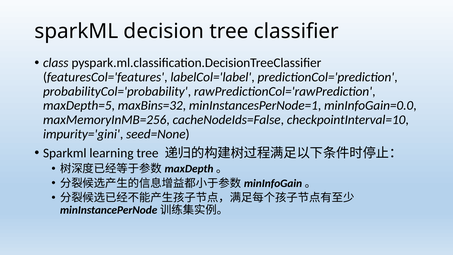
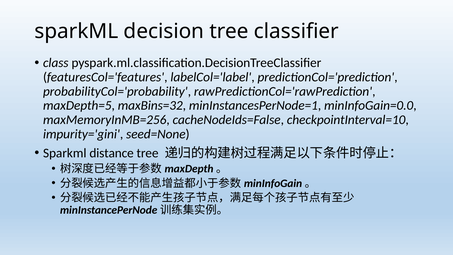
learning: learning -> distance
